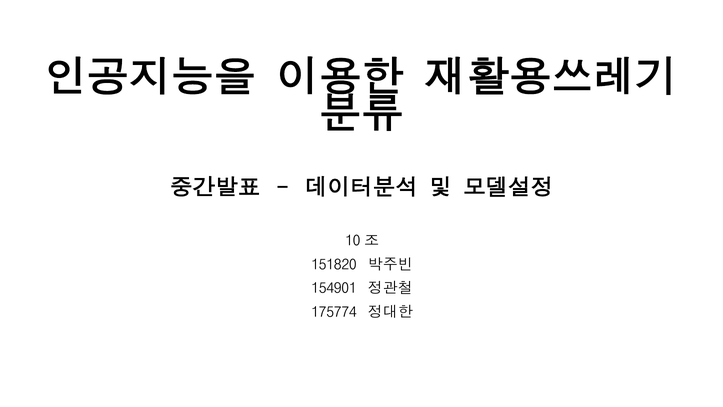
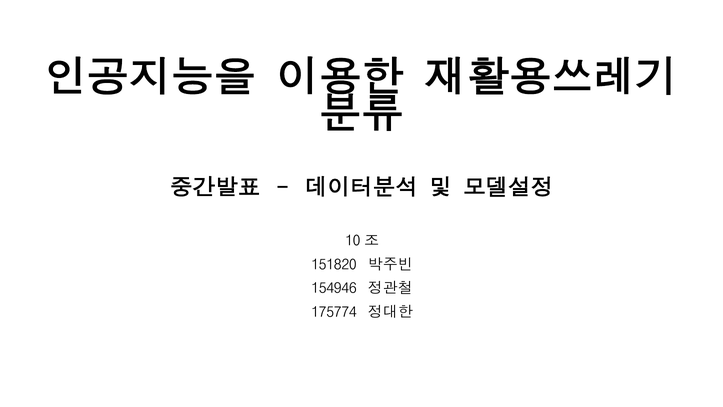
154901: 154901 -> 154946
